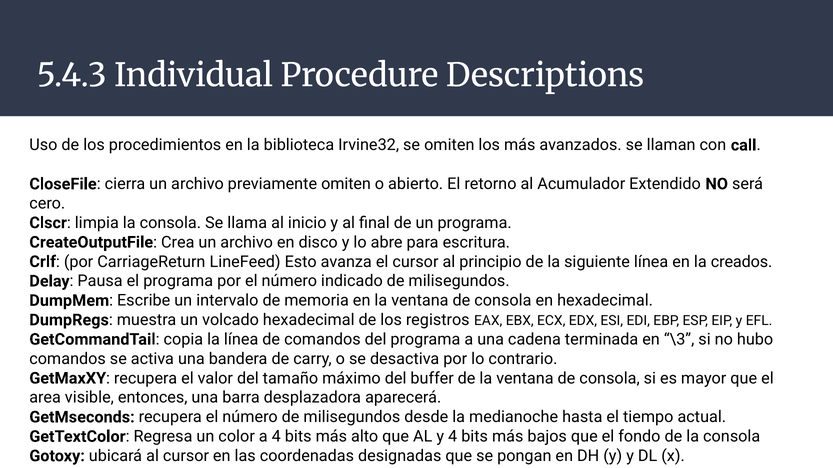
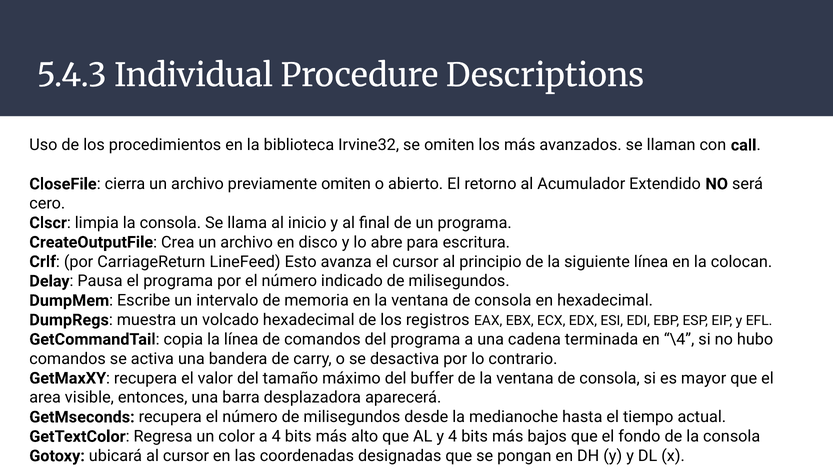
creados: creados -> colocan
\3: \3 -> \4
